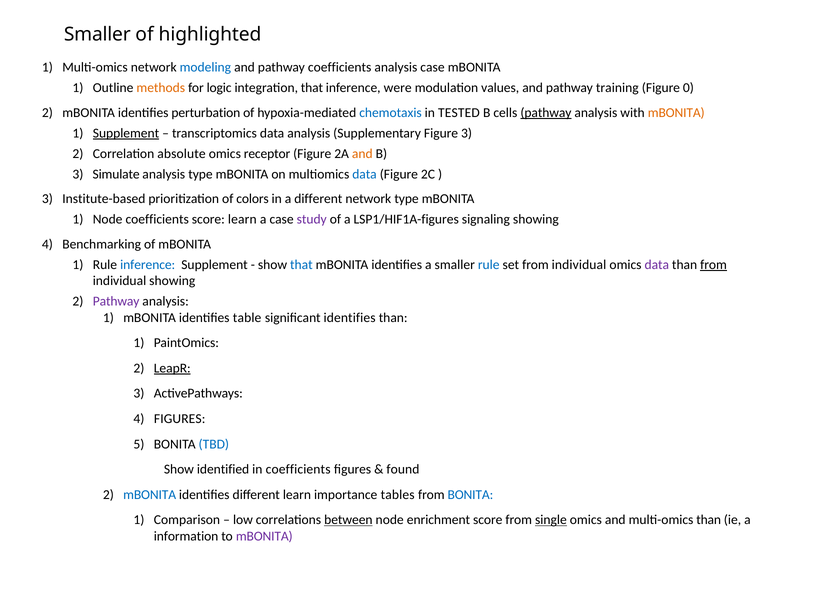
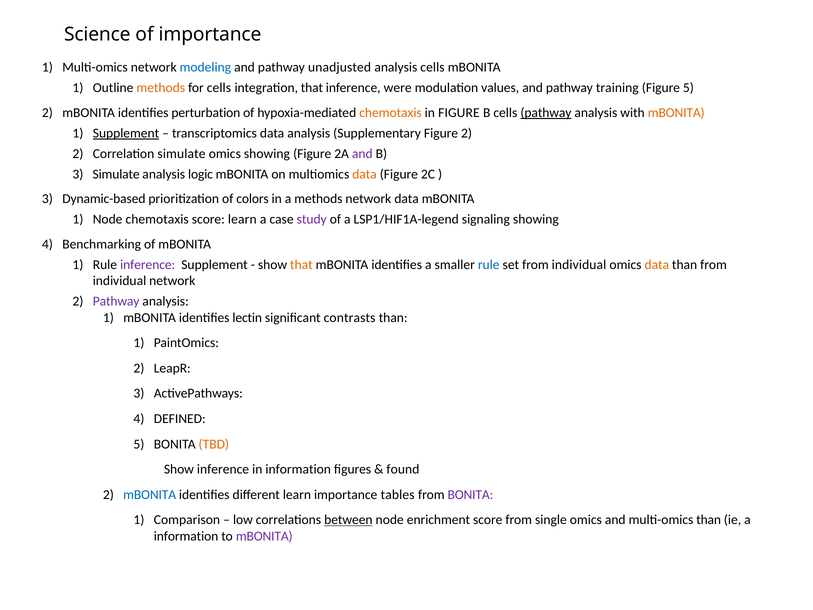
Smaller at (97, 35): Smaller -> Science
of highlighted: highlighted -> importance
pathway coefficients: coefficients -> unadjusted
analysis case: case -> cells
for logic: logic -> cells
Figure 0: 0 -> 5
chemotaxis at (391, 113) colour: blue -> orange
in TESTED: TESTED -> FIGURE
Figure 3: 3 -> 2
Correlation absolute: absolute -> simulate
omics receptor: receptor -> showing
and at (362, 154) colour: orange -> purple
analysis type: type -> logic
data at (365, 174) colour: blue -> orange
Institute-based: Institute-based -> Dynamic-based
a different: different -> methods
network type: type -> data
Node coefficients: coefficients -> chemotaxis
LSP1/HIF1A-figures: LSP1/HIF1A-figures -> LSP1/HIF1A-legend
inference at (148, 264) colour: blue -> purple
that at (301, 264) colour: blue -> orange
data at (657, 264) colour: purple -> orange
from at (714, 264) underline: present -> none
individual showing: showing -> network
table: table -> lectin
significant identifies: identifies -> contrasts
LeapR underline: present -> none
FIGURES at (180, 419): FIGURES -> DEFINED
TBD colour: blue -> orange
Show identified: identified -> inference
in coefficients: coefficients -> information
BONITA at (470, 494) colour: blue -> purple
single underline: present -> none
